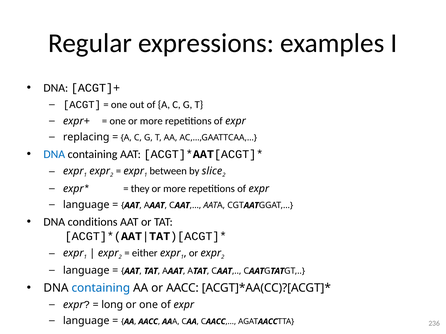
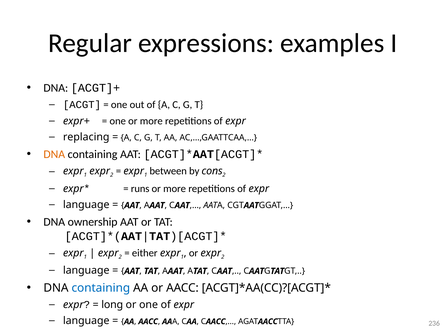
DNA at (54, 155) colour: blue -> orange
slice: slice -> cons
they: they -> runs
conditions: conditions -> ownership
